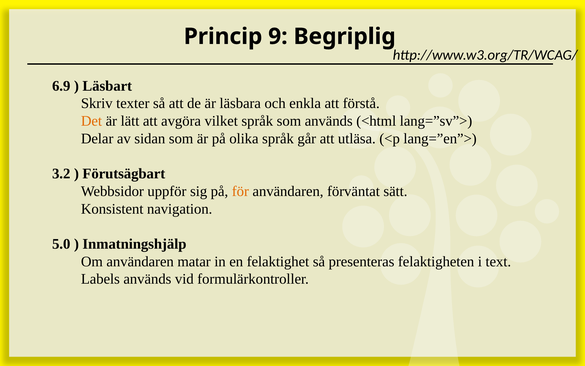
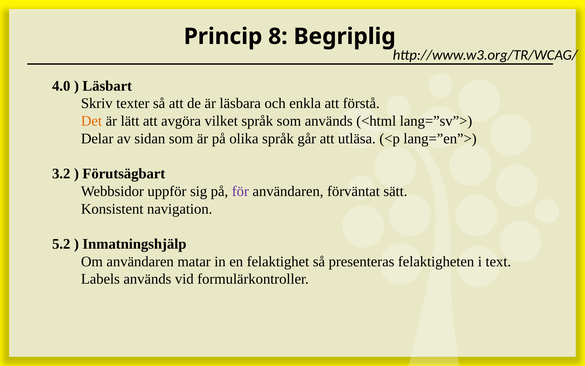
9: 9 -> 8
6.9: 6.9 -> 4.0
för colour: orange -> purple
5.0: 5.0 -> 5.2
